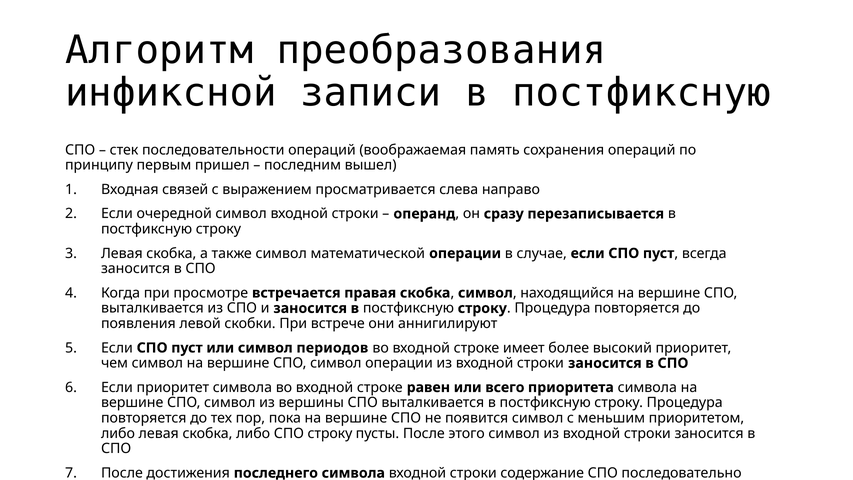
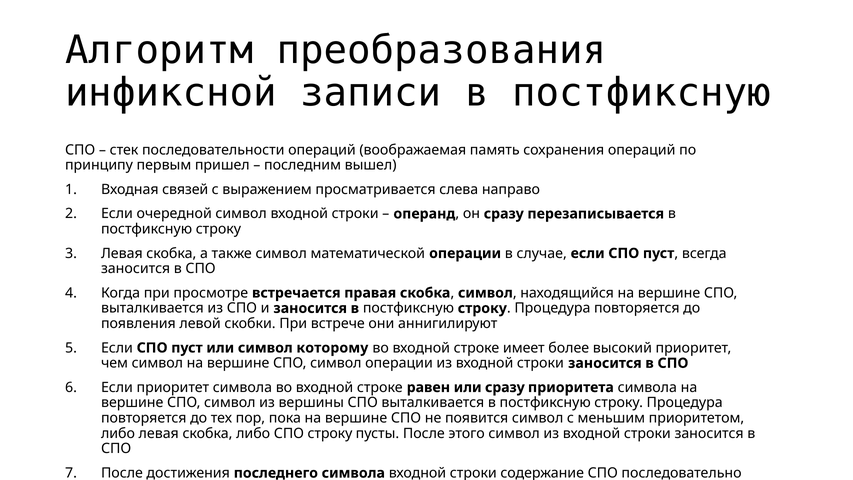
периодов: периодов -> которому
или всего: всего -> сразу
